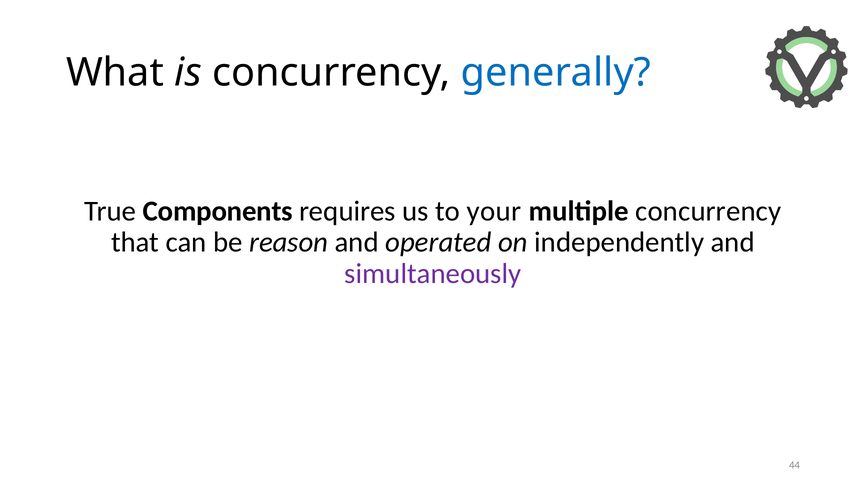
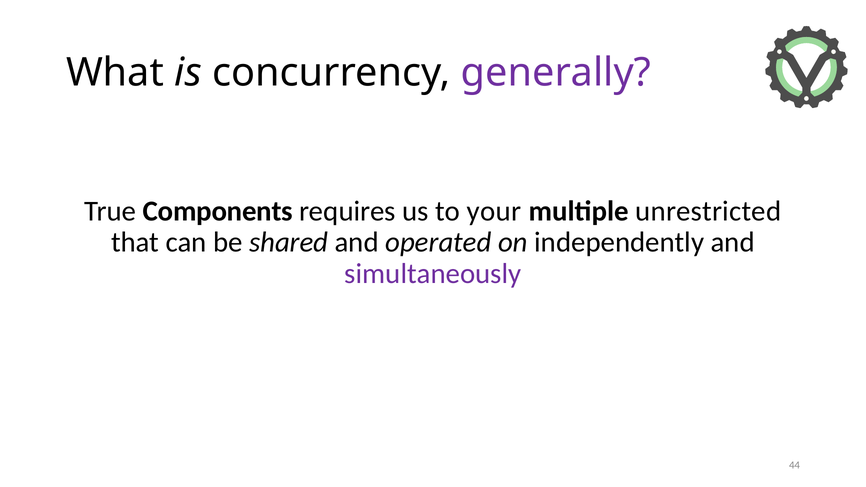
generally colour: blue -> purple
multiple concurrency: concurrency -> unrestricted
reason: reason -> shared
